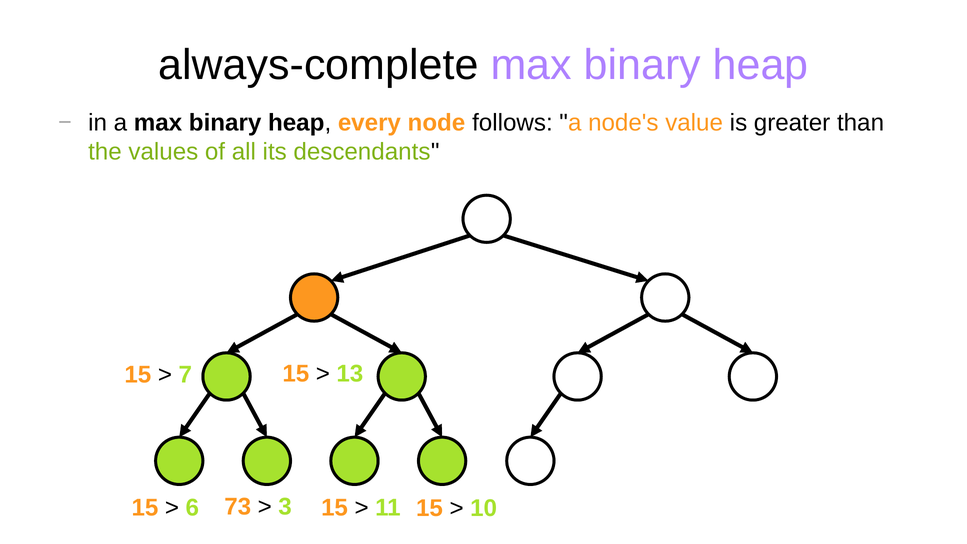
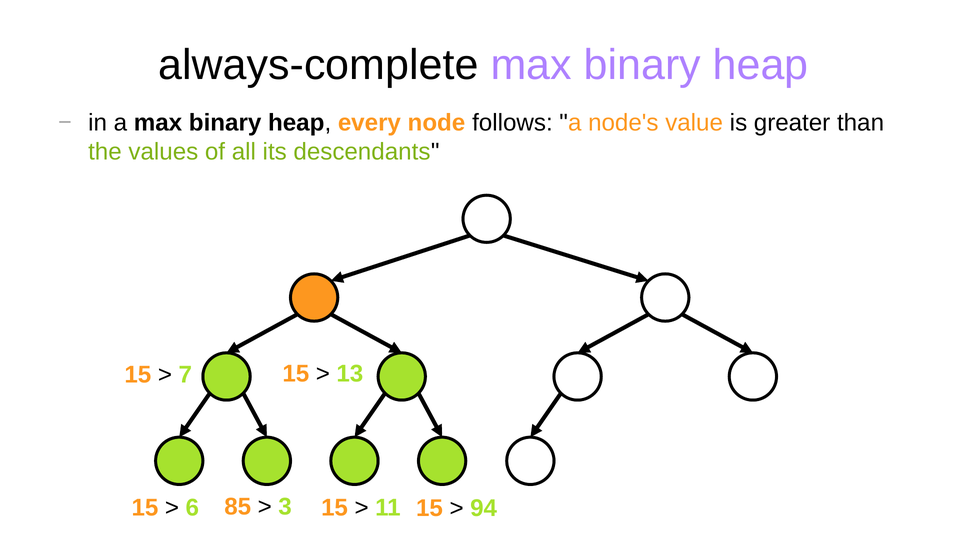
73: 73 -> 85
10: 10 -> 94
